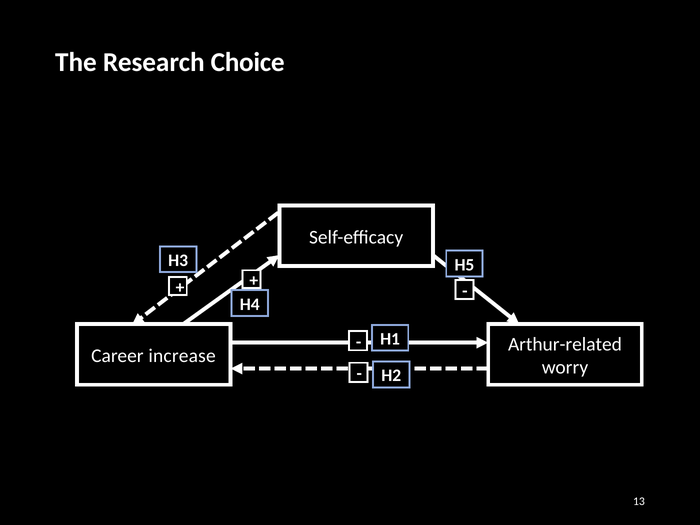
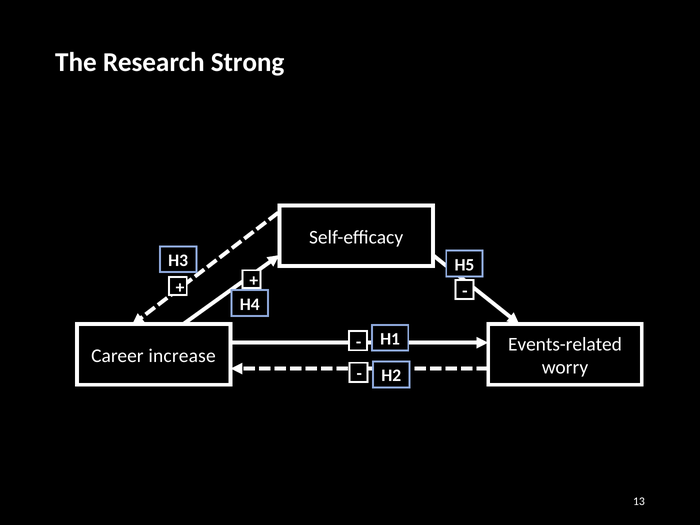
Choice: Choice -> Strong
Arthur-related: Arthur-related -> Events-related
